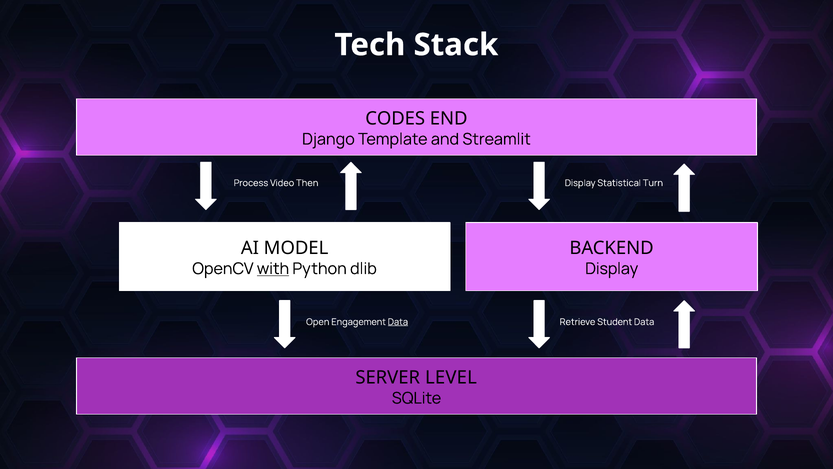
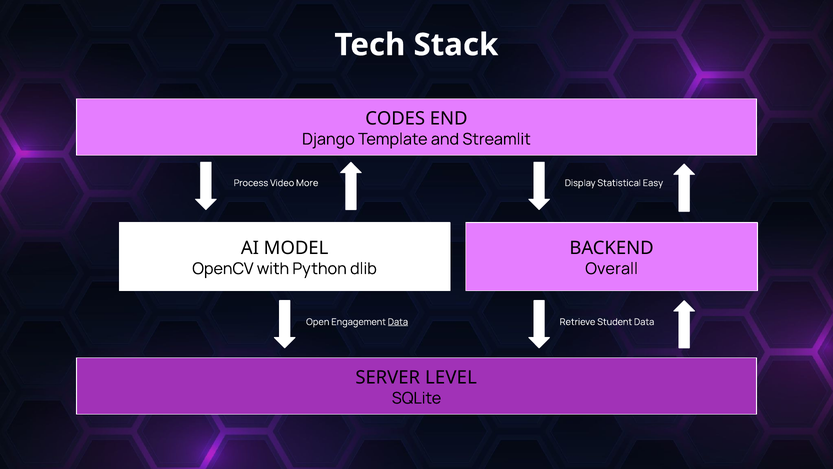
Then: Then -> More
Turn: Turn -> Easy
with underline: present -> none
Display at (612, 269): Display -> Overall
